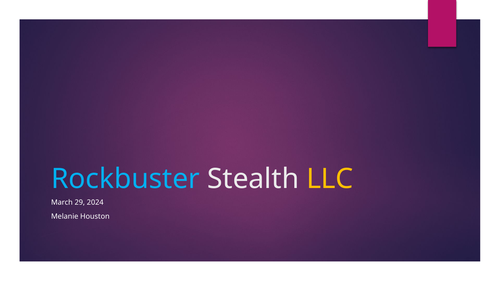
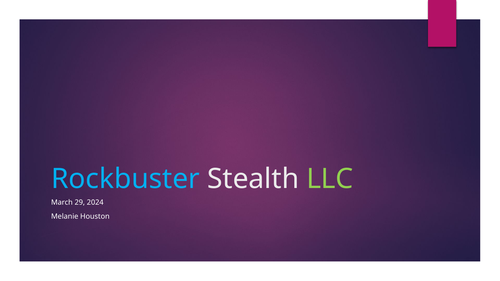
LLC colour: yellow -> light green
